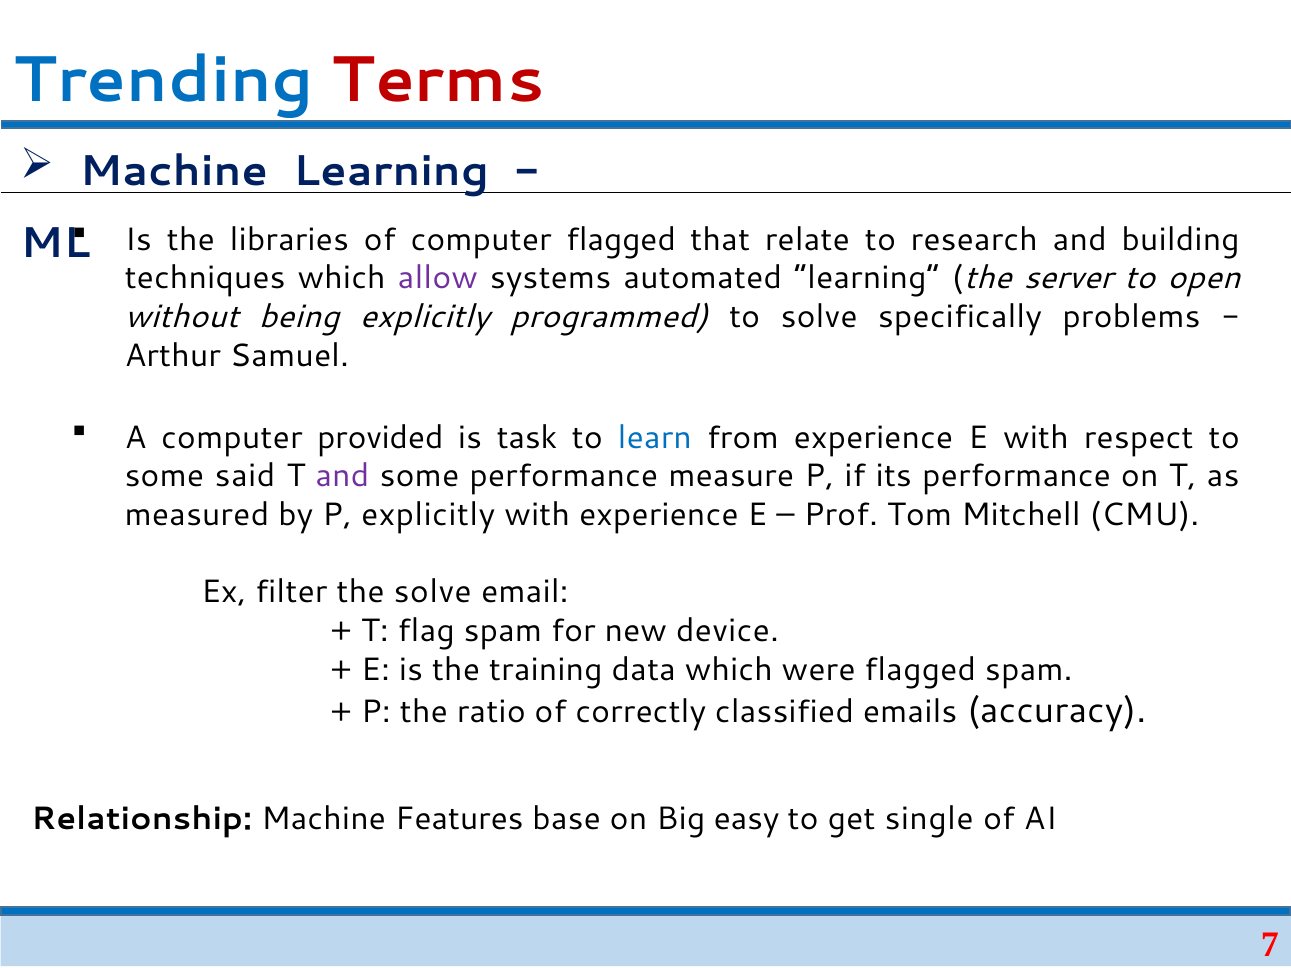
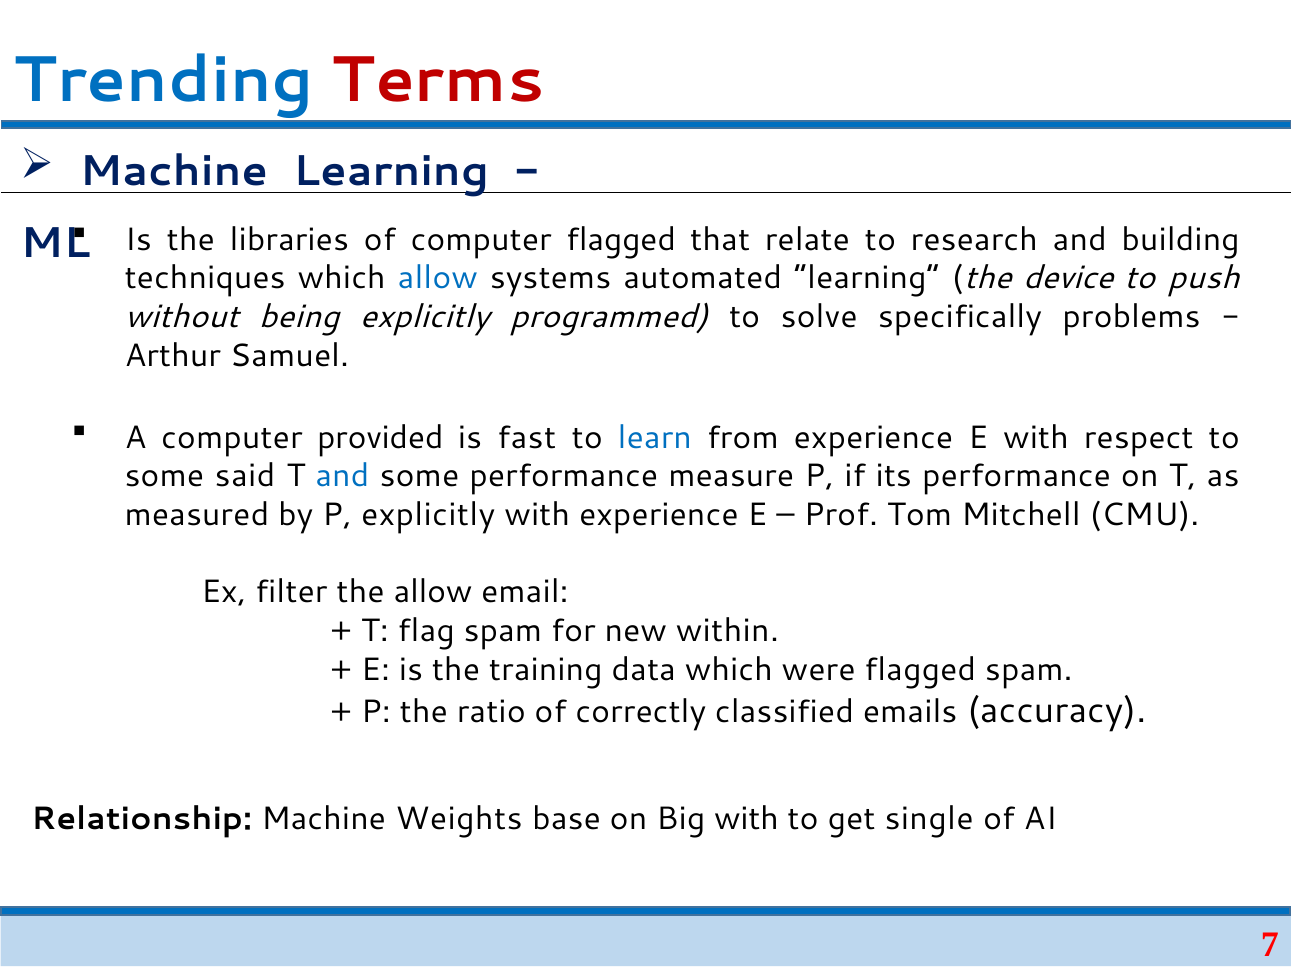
allow at (438, 278) colour: purple -> blue
server: server -> device
open: open -> push
task: task -> fast
and at (342, 476) colour: purple -> blue
the solve: solve -> allow
device: device -> within
Features: Features -> Weights
Big easy: easy -> with
